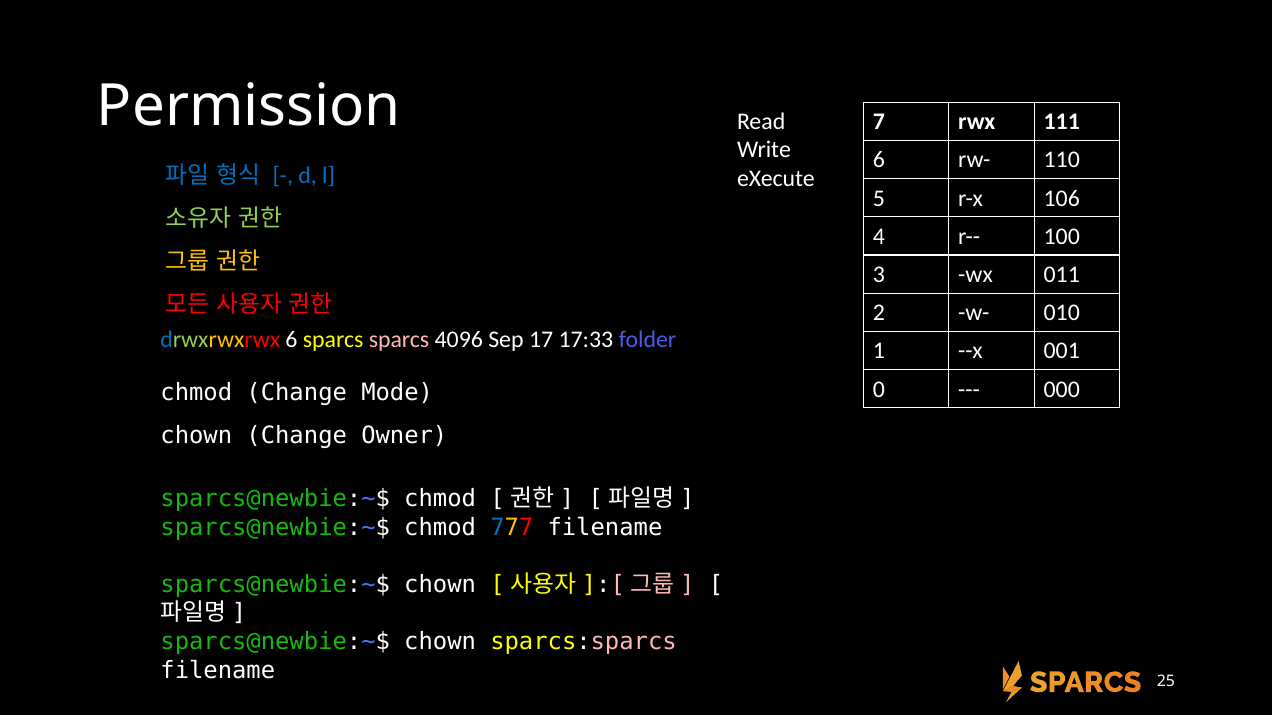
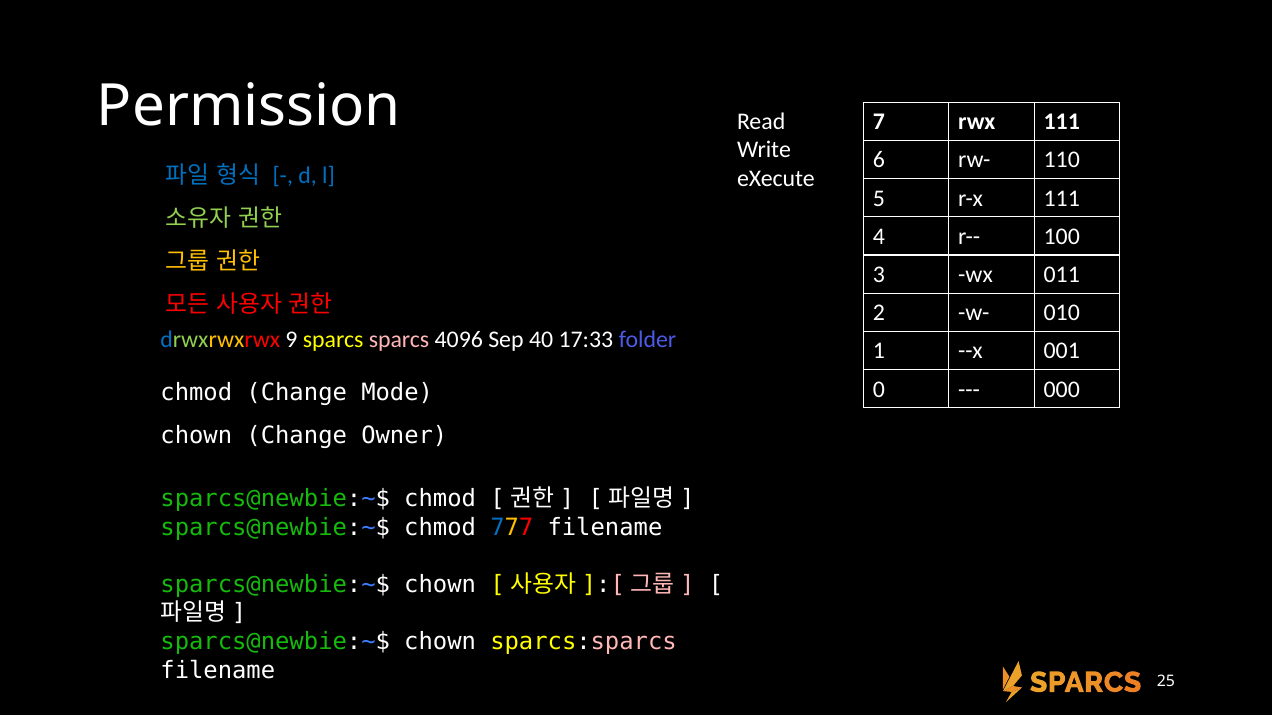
r-x 106: 106 -> 111
drwxrwxrwx 6: 6 -> 9
17: 17 -> 40
